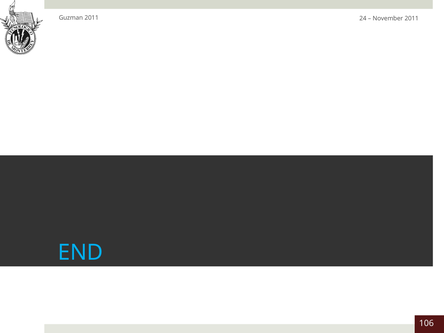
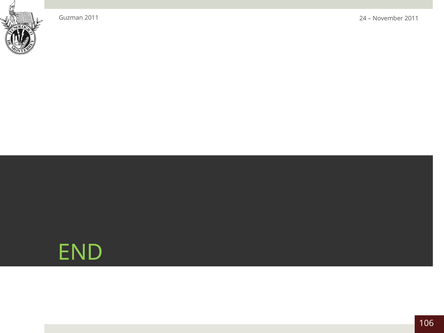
END colour: light blue -> light green
